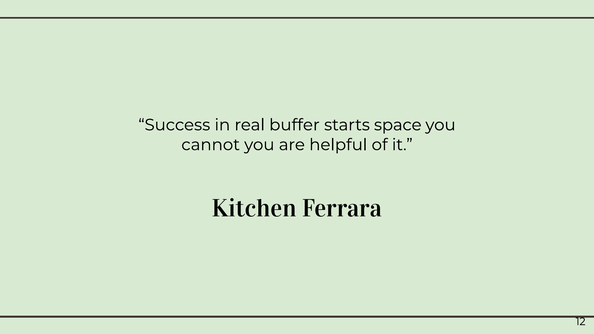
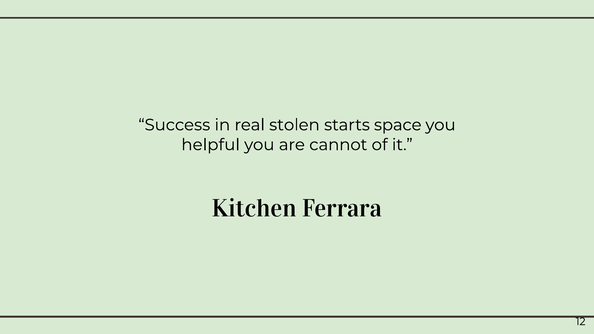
buffer: buffer -> stolen
cannot: cannot -> helpful
helpful: helpful -> cannot
